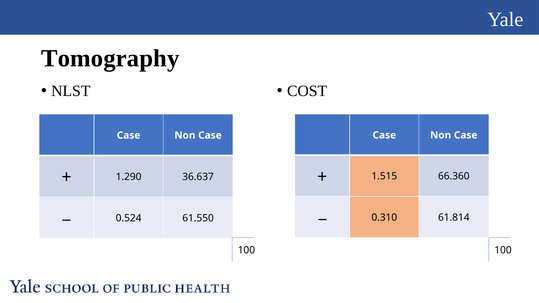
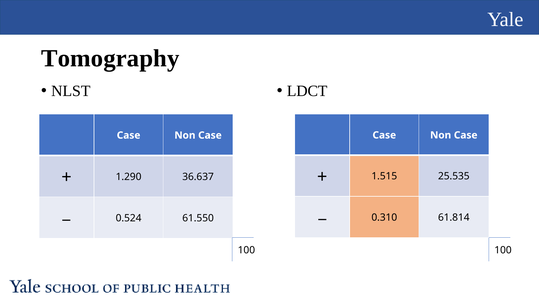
COST: COST -> LDCT
66.360: 66.360 -> 25.535
